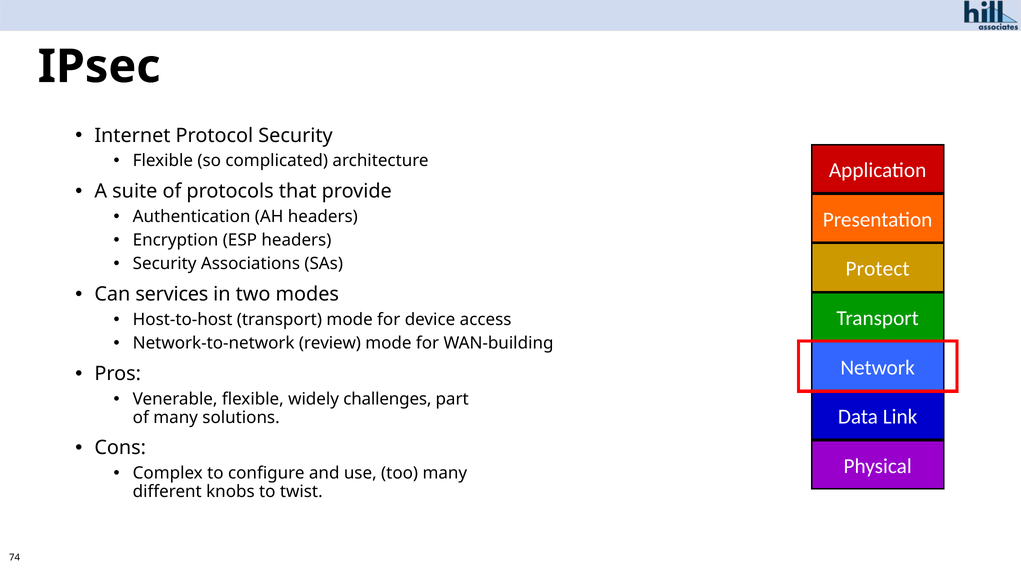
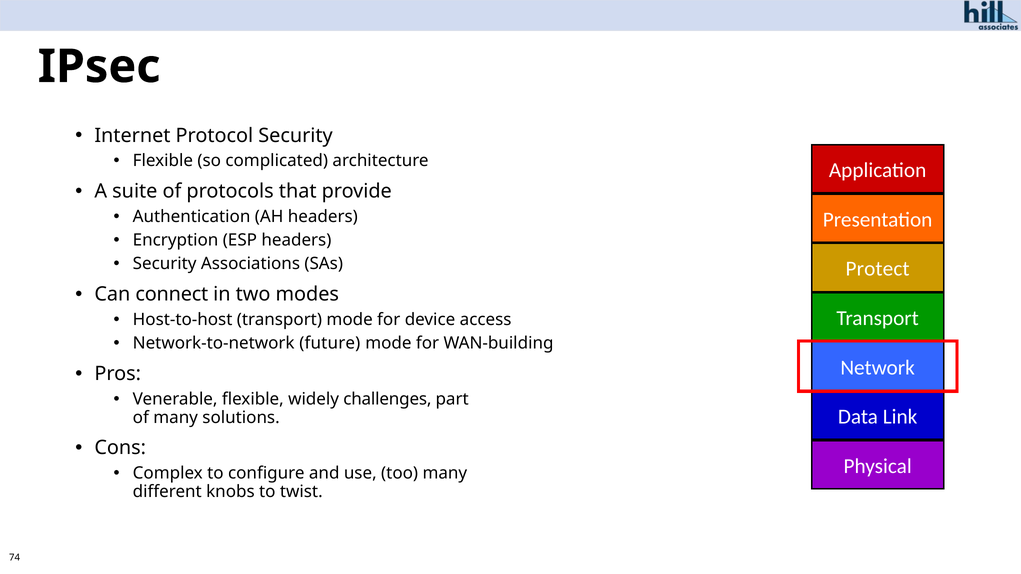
services: services -> connect
review: review -> future
